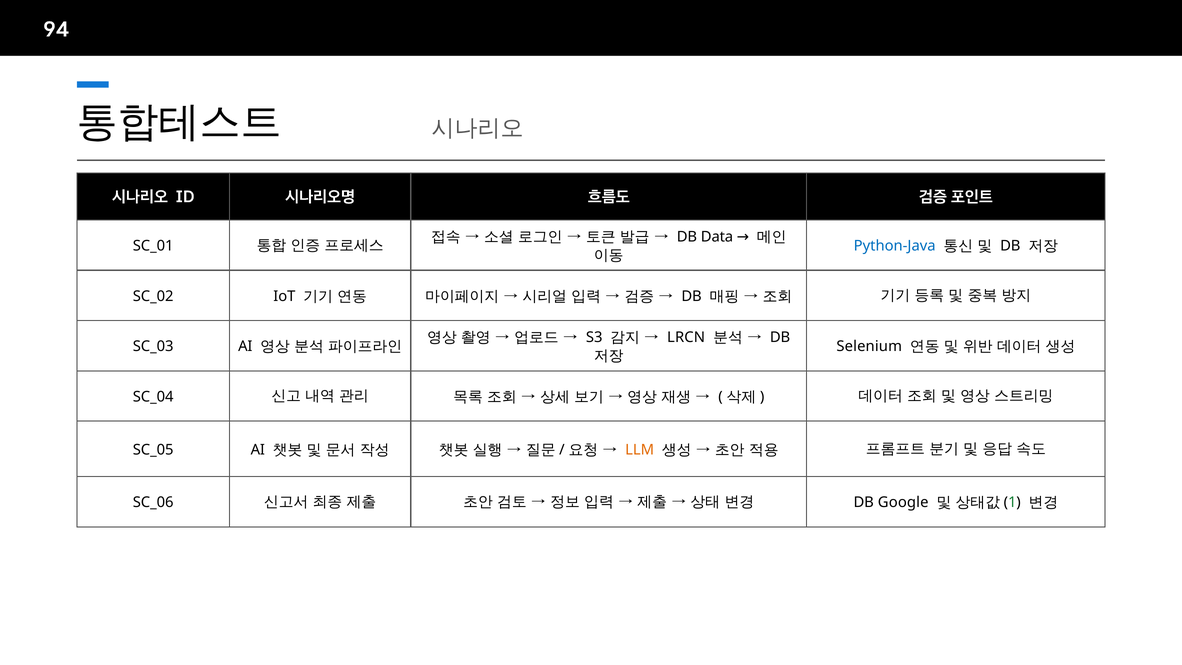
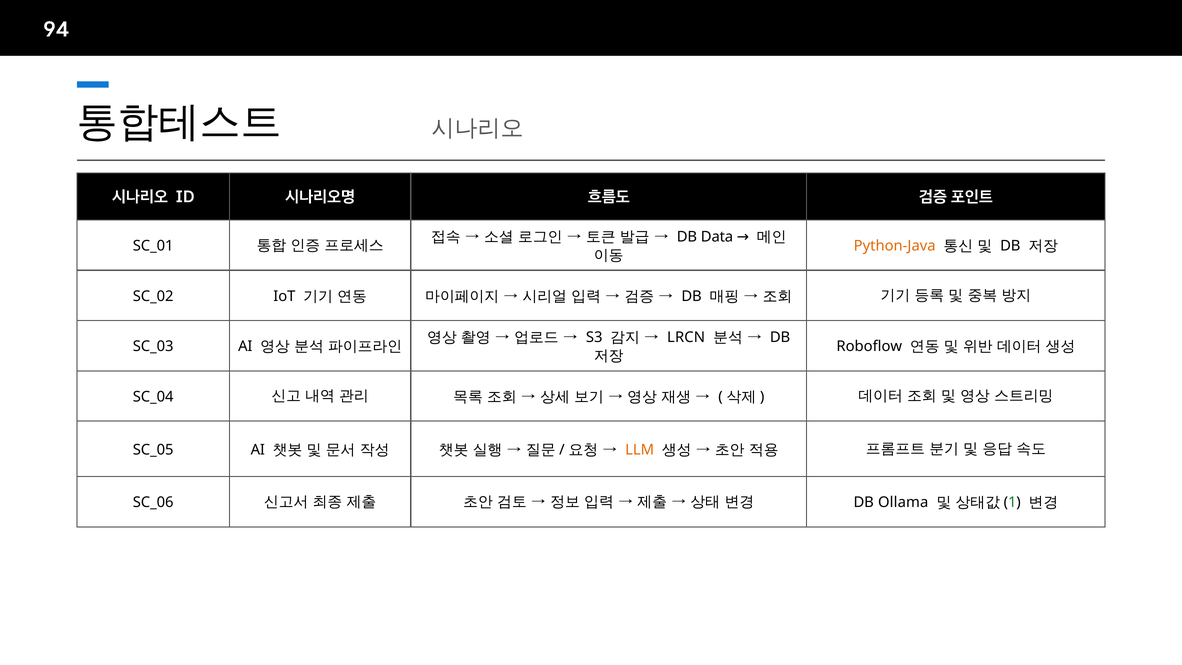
Python-Java colour: blue -> orange
Selenium: Selenium -> Roboflow
Google: Google -> Ollama
